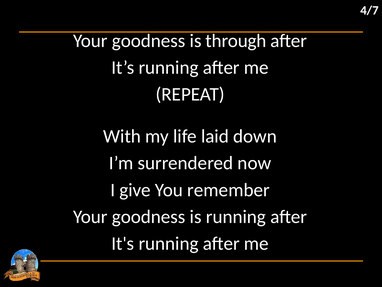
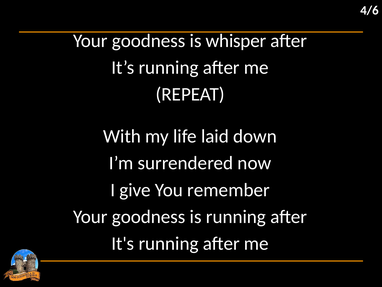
4/7: 4/7 -> 4/6
through: through -> whisper
